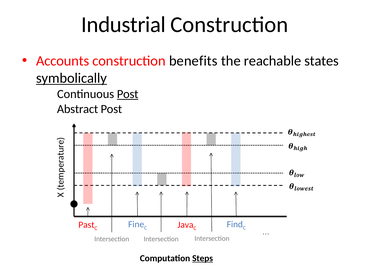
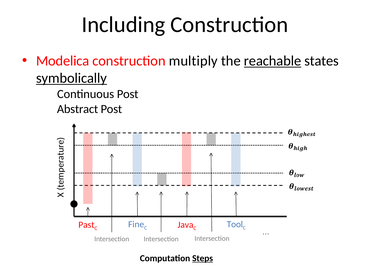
Industrial: Industrial -> Including
Accounts: Accounts -> Modelica
benefits: benefits -> multiply
reachable underline: none -> present
Post at (128, 94) underline: present -> none
Find: Find -> Tool
